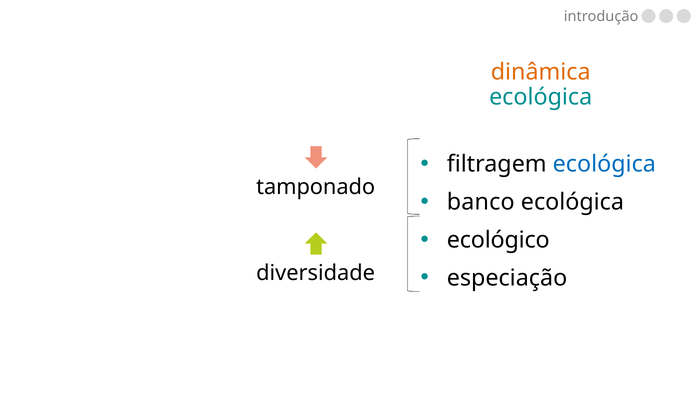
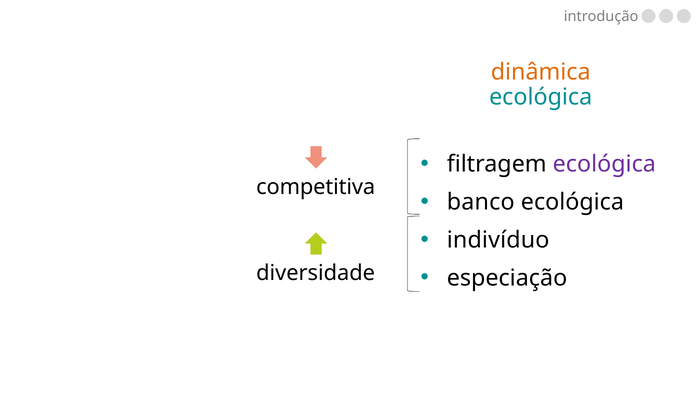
ecológica at (604, 164) colour: blue -> purple
tamponado: tamponado -> competitiva
ecológico: ecológico -> indivíduo
